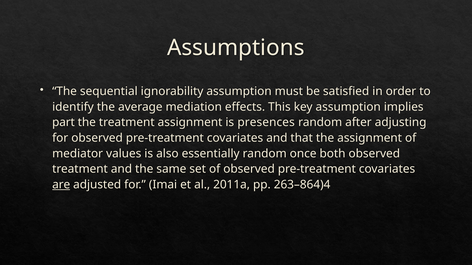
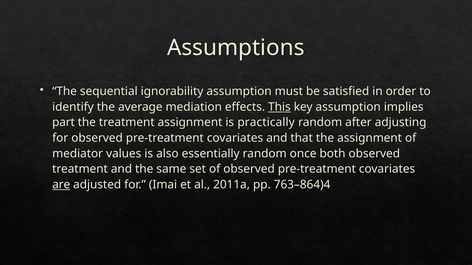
This underline: none -> present
presences: presences -> practically
263–864)4: 263–864)4 -> 763–864)4
